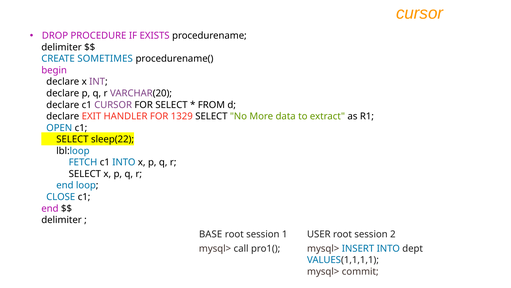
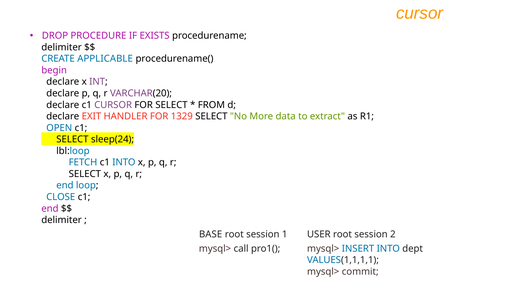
SOMETIMES: SOMETIMES -> APPLICABLE
sleep(22: sleep(22 -> sleep(24
